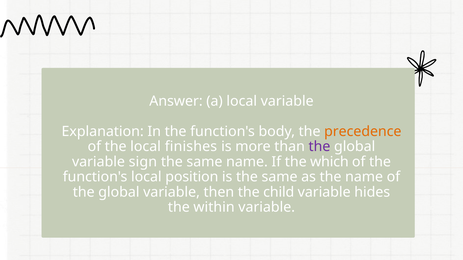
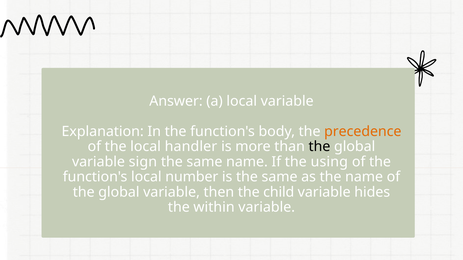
finishes: finishes -> handler
the at (319, 147) colour: purple -> black
which: which -> using
position: position -> number
